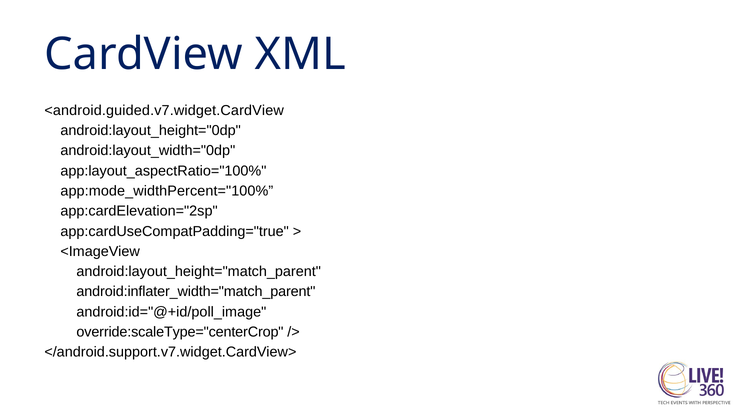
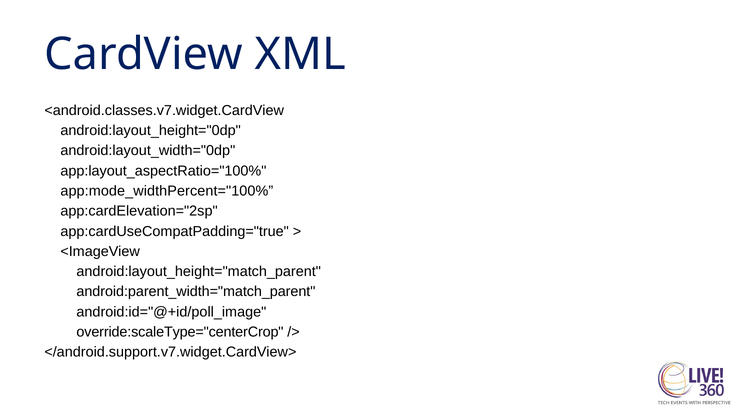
<android.guided.v7.widget.CardView: <android.guided.v7.widget.CardView -> <android.classes.v7.widget.CardView
android:inflater_width="match_parent: android:inflater_width="match_parent -> android:parent_width="match_parent
